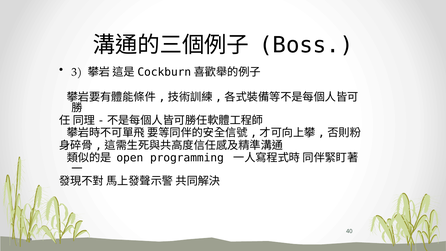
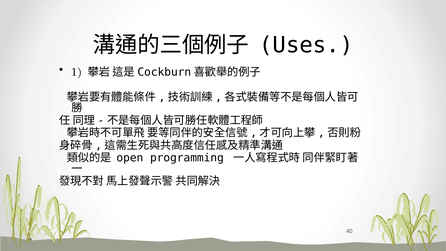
Boss: Boss -> Uses
3: 3 -> 1
